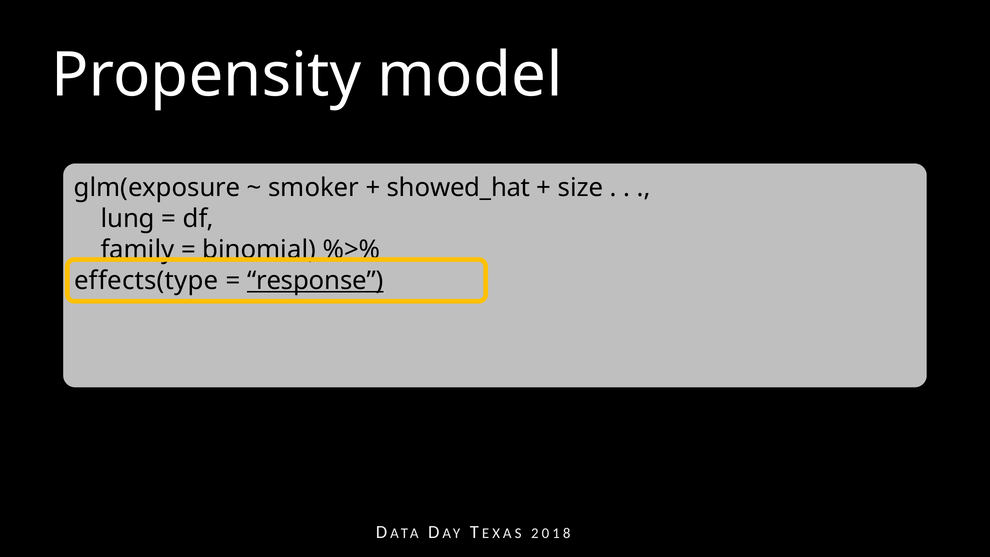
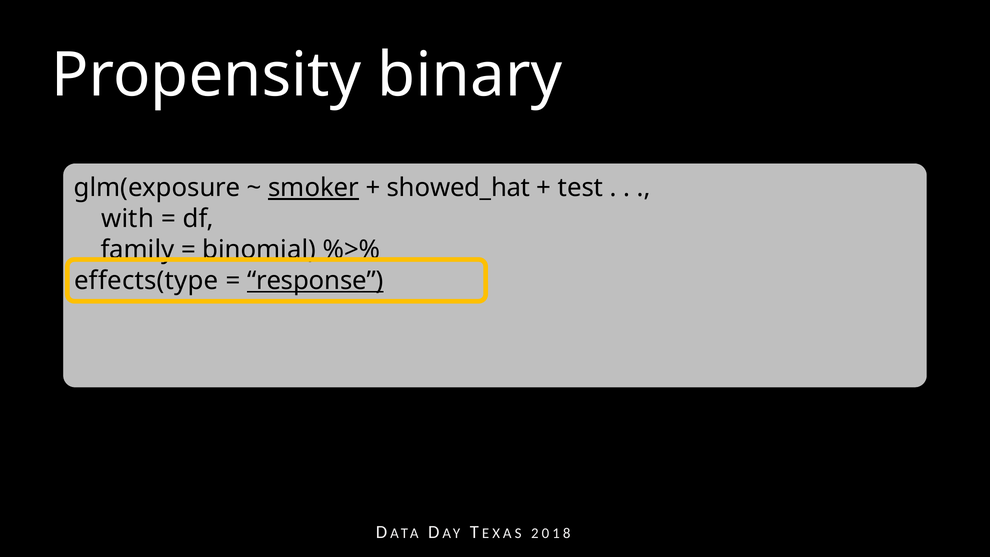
model: model -> binary
smoker underline: none -> present
size: size -> test
lung: lung -> with
